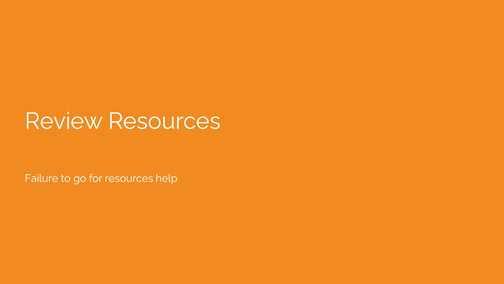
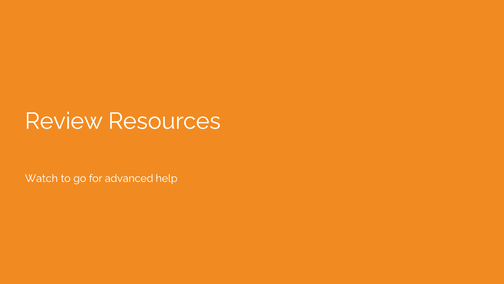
Failure: Failure -> Watch
for resources: resources -> advanced
